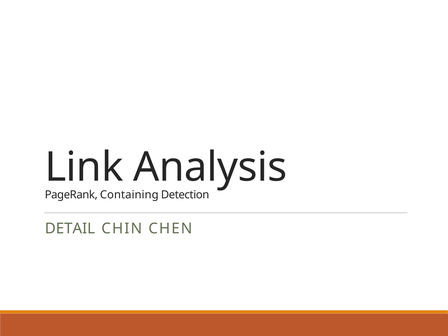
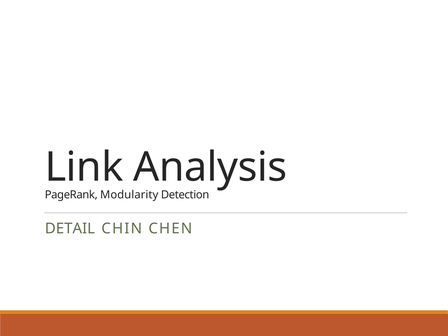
Containing: Containing -> Modularity
